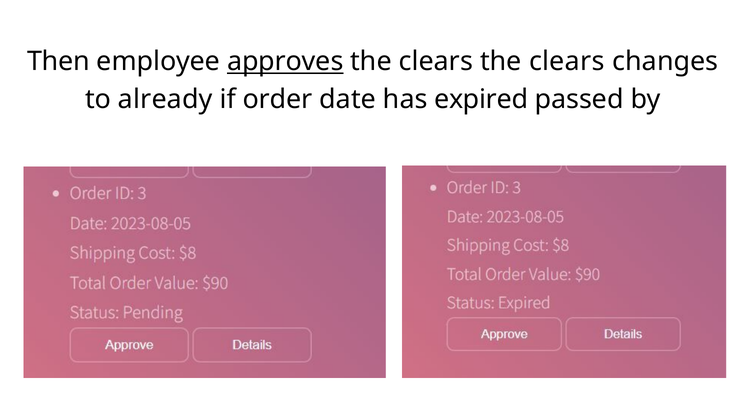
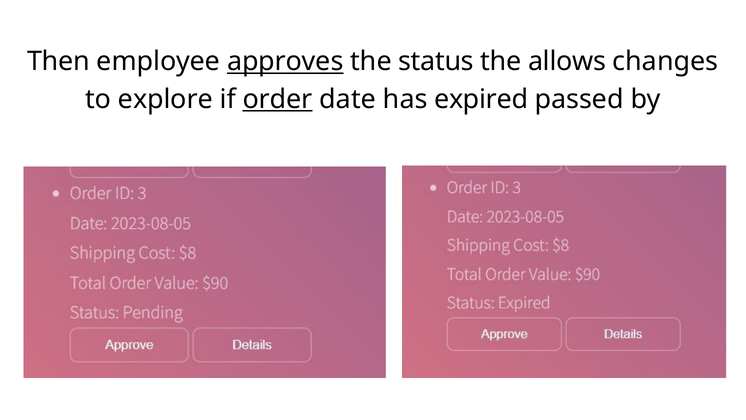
clears at (436, 61): clears -> status
clears at (567, 61): clears -> allows
already: already -> explore
order underline: none -> present
